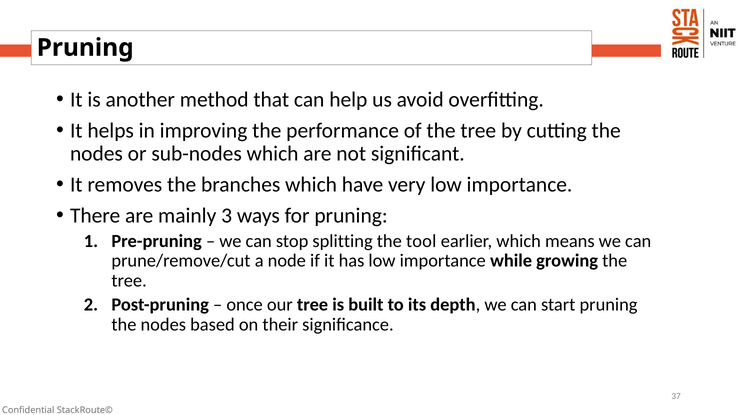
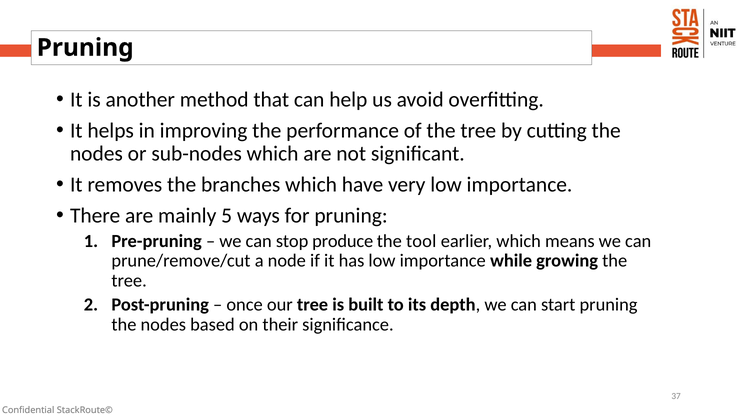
3: 3 -> 5
splitting: splitting -> produce
